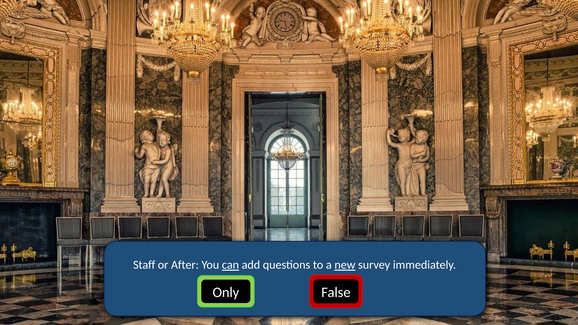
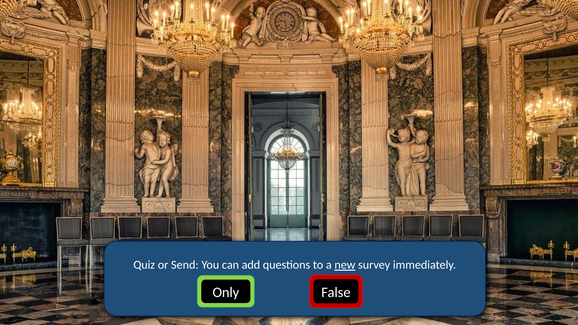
Staff: Staff -> Quiz
After: After -> Send
can underline: present -> none
